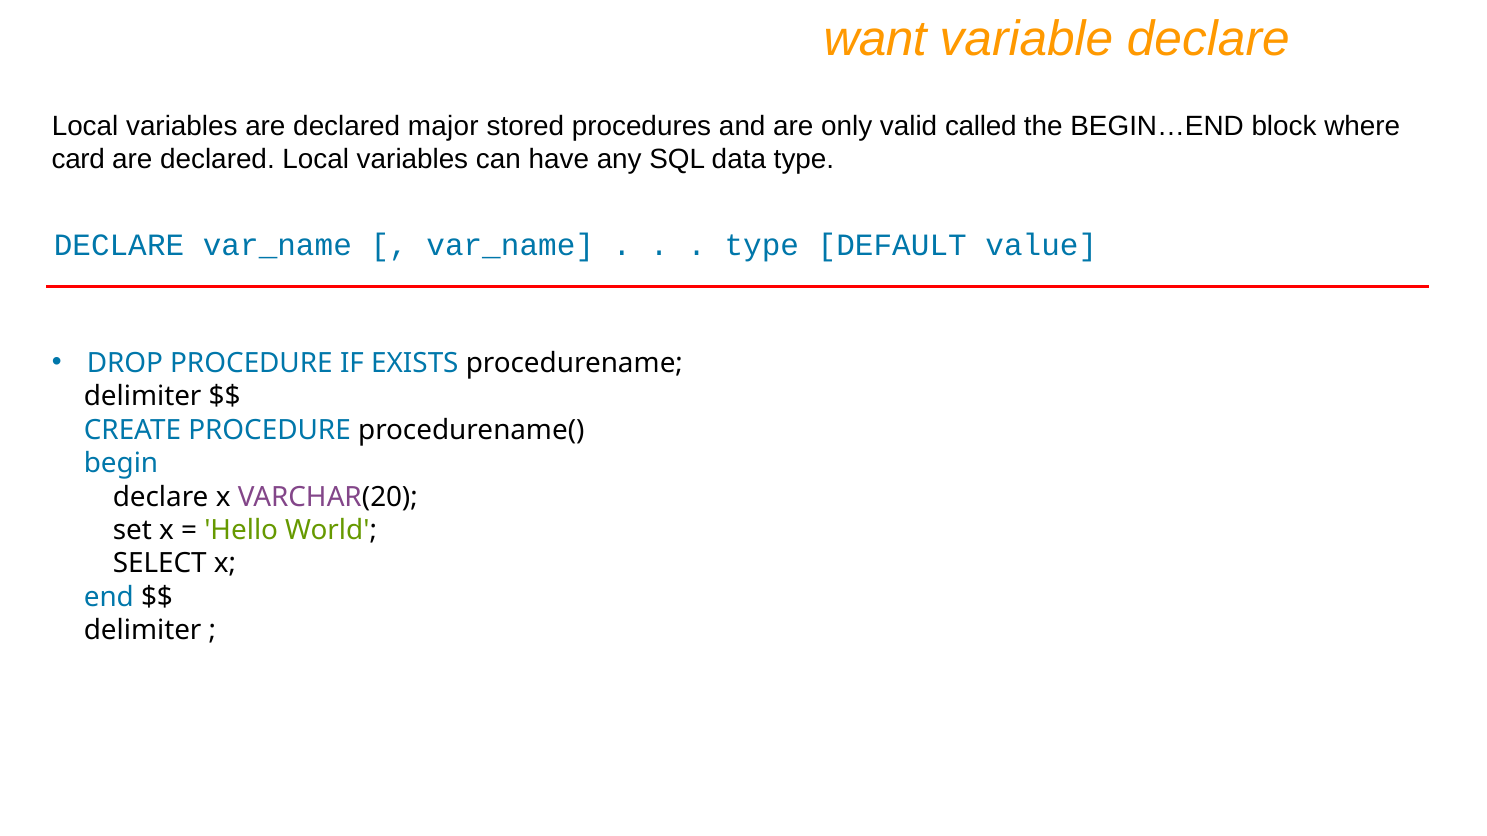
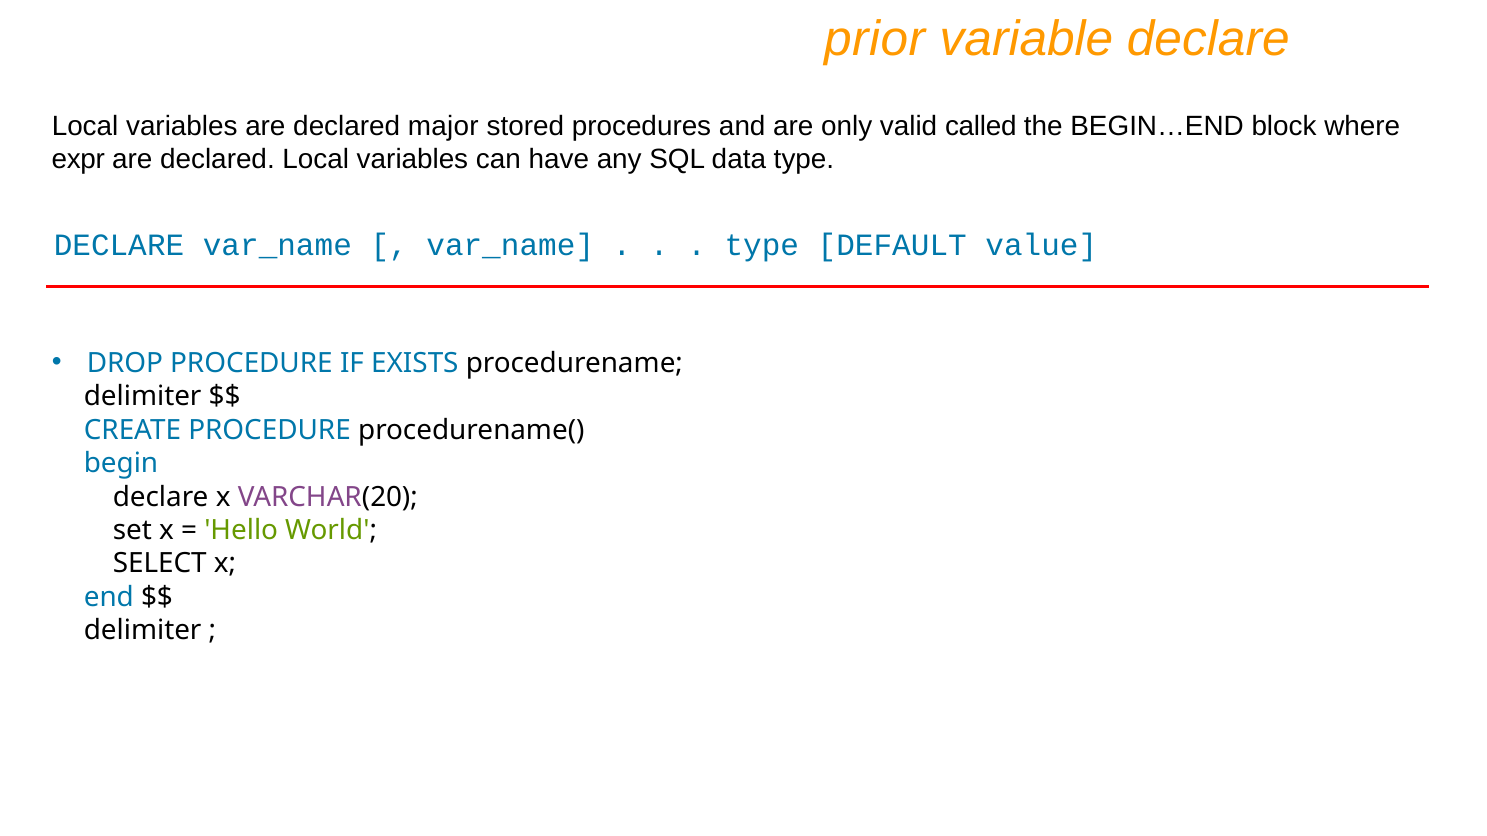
want: want -> prior
card: card -> expr
